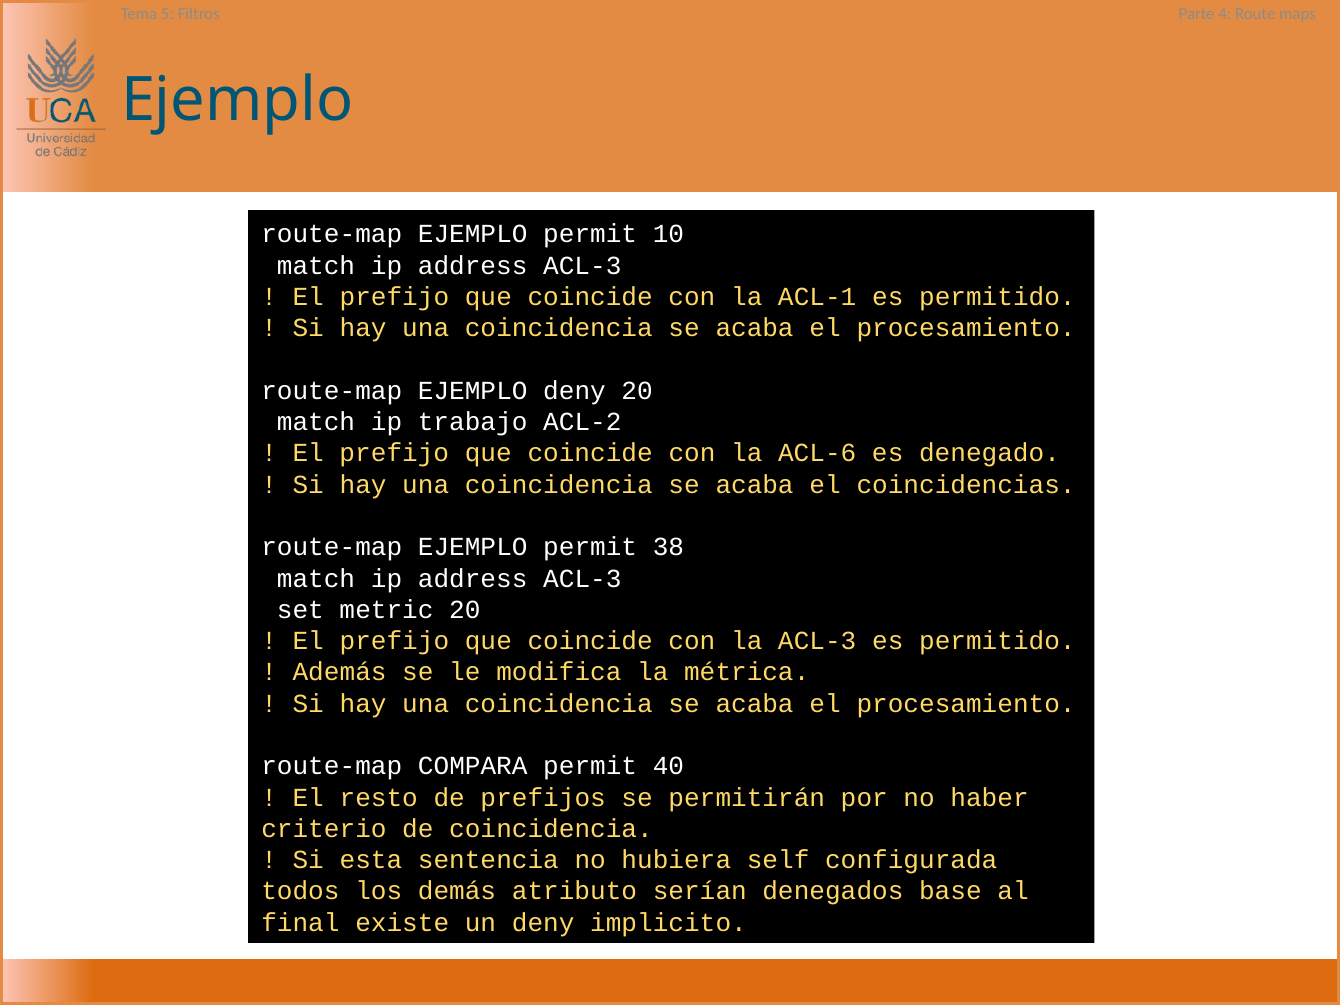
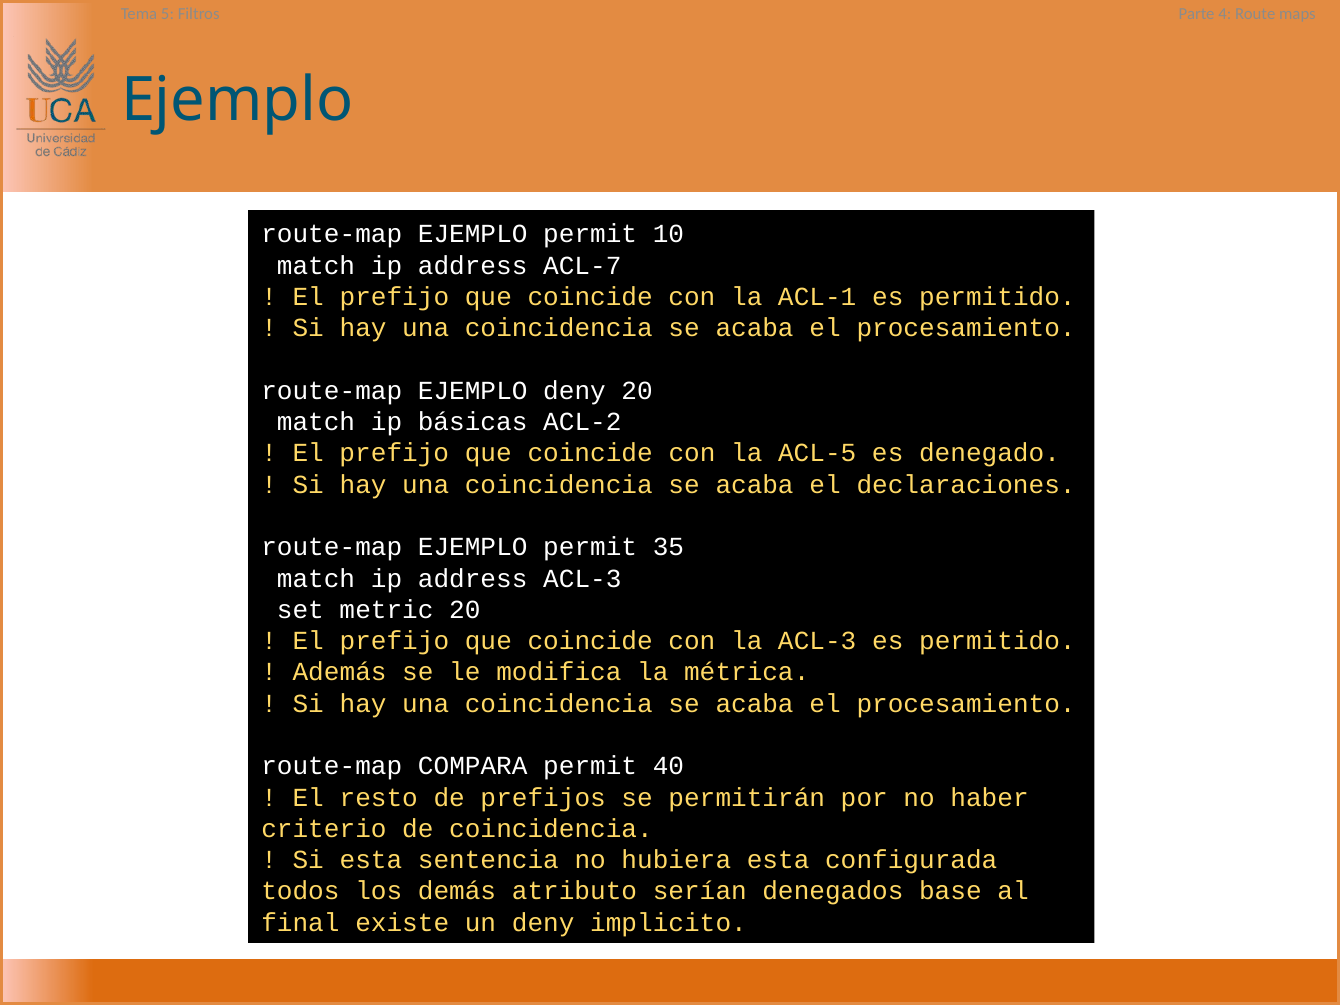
ACL-3 at (582, 266): ACL-3 -> ACL-7
trabajo: trabajo -> básicas
ACL-6: ACL-6 -> ACL-5
coincidencias: coincidencias -> declaraciones
38: 38 -> 35
hubiera self: self -> esta
